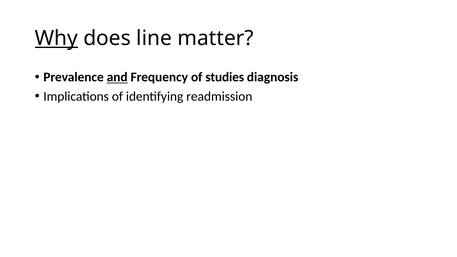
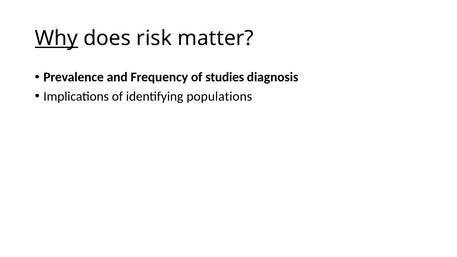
line: line -> risk
and underline: present -> none
readmission: readmission -> populations
